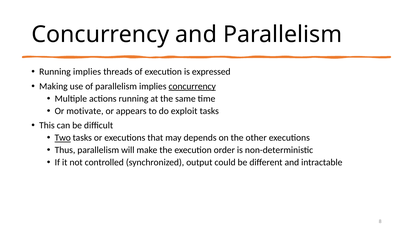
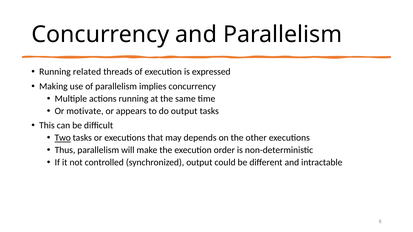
Running implies: implies -> related
concurrency at (192, 86) underline: present -> none
do exploit: exploit -> output
